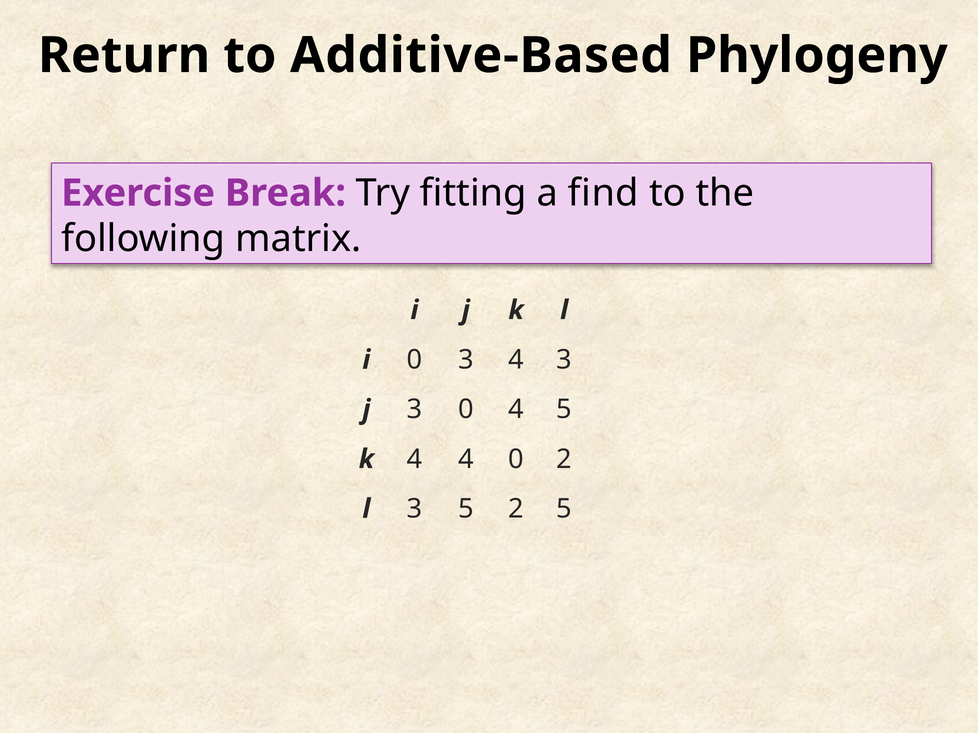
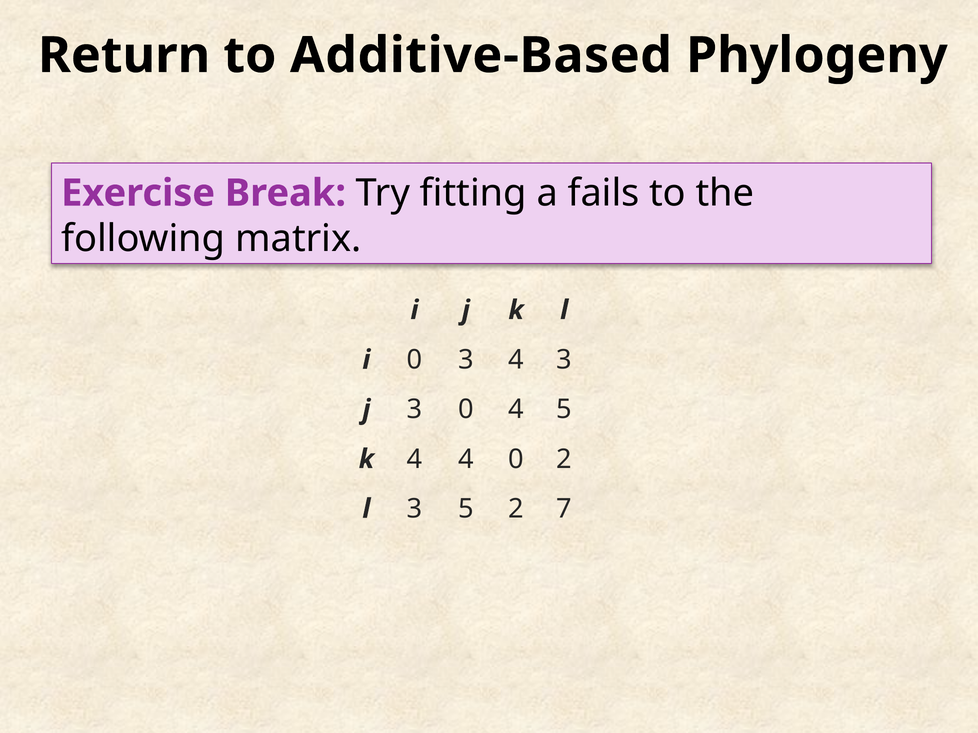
find: find -> fails
2 5: 5 -> 7
